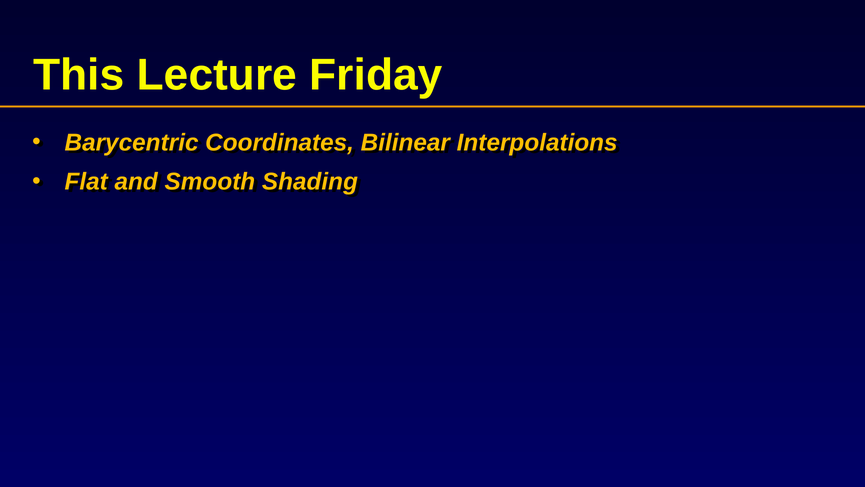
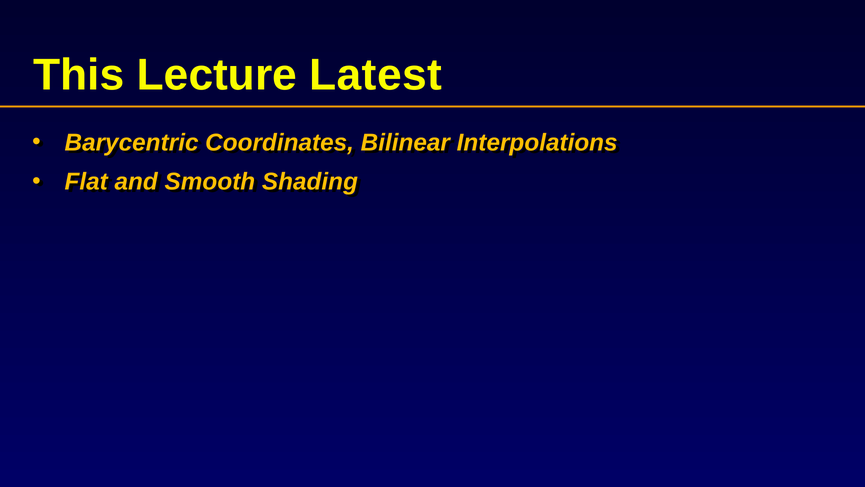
Friday: Friday -> Latest
